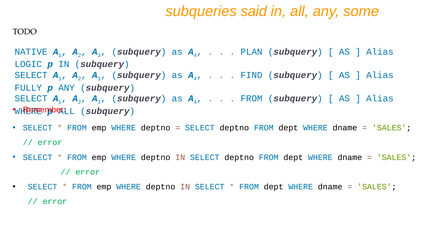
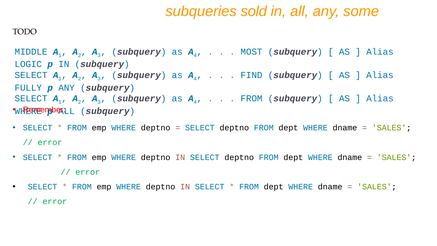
said: said -> sold
NATIVE: NATIVE -> MIDDLE
PLAN: PLAN -> MOST
